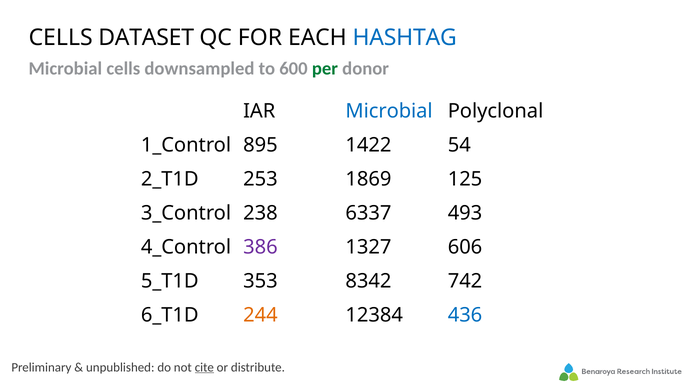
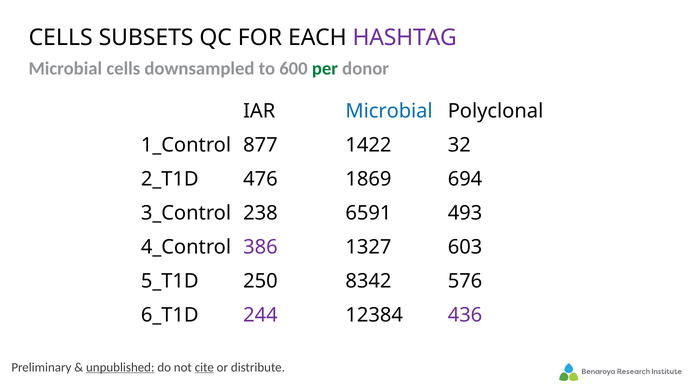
DATASET: DATASET -> SUBSETS
HASHTAG colour: blue -> purple
895: 895 -> 877
54: 54 -> 32
253: 253 -> 476
125: 125 -> 694
6337: 6337 -> 6591
606: 606 -> 603
353: 353 -> 250
742: 742 -> 576
244 colour: orange -> purple
436 colour: blue -> purple
unpublished underline: none -> present
